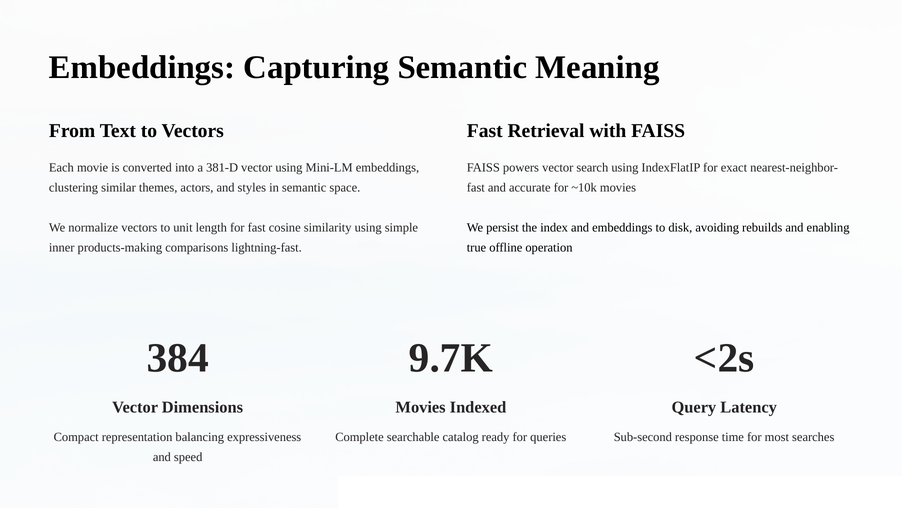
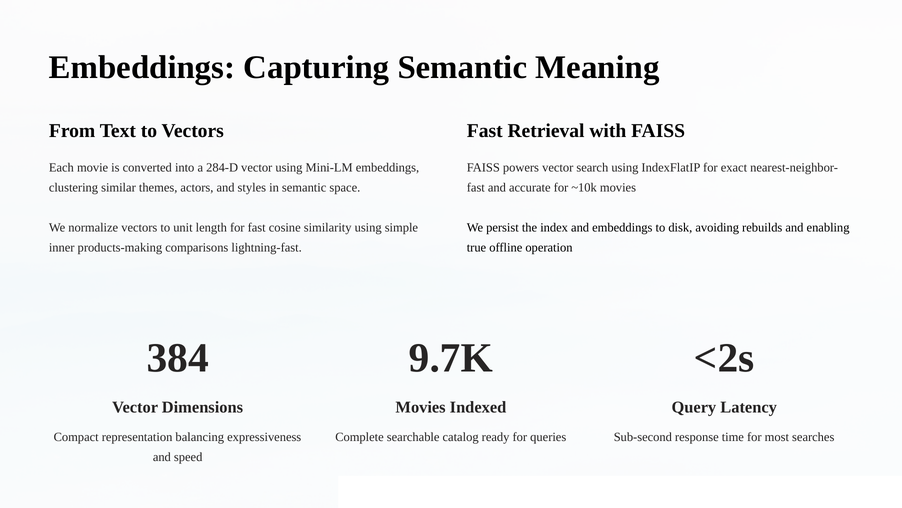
381-D: 381-D -> 284-D
